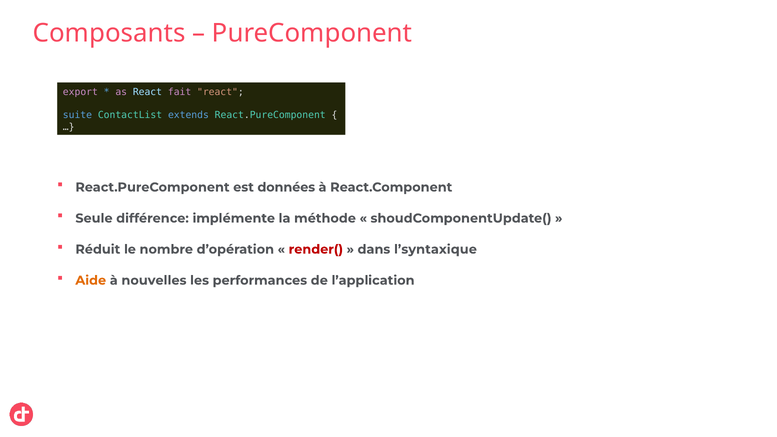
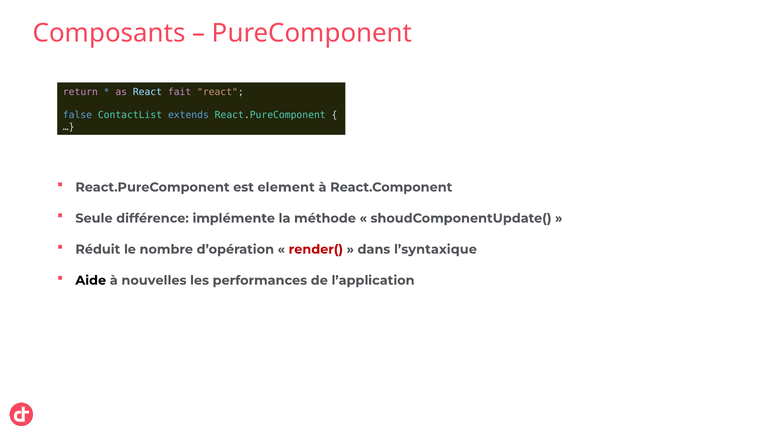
export: export -> return
suite: suite -> false
données: données -> element
Aide colour: orange -> black
